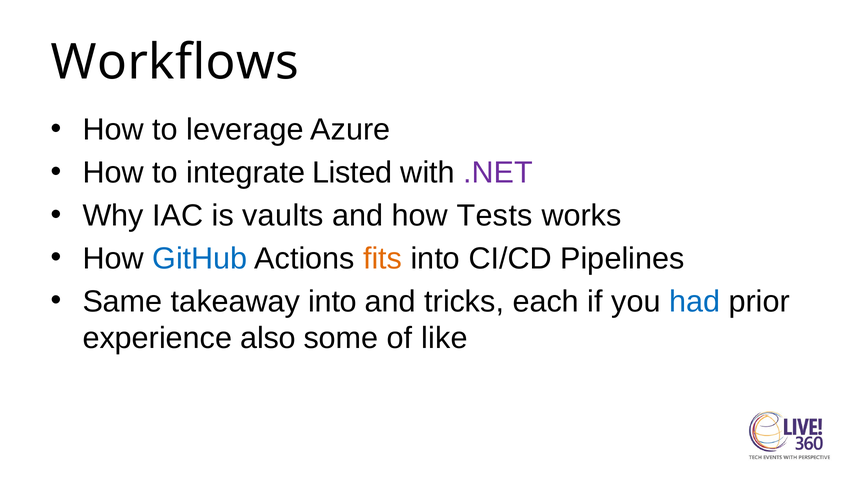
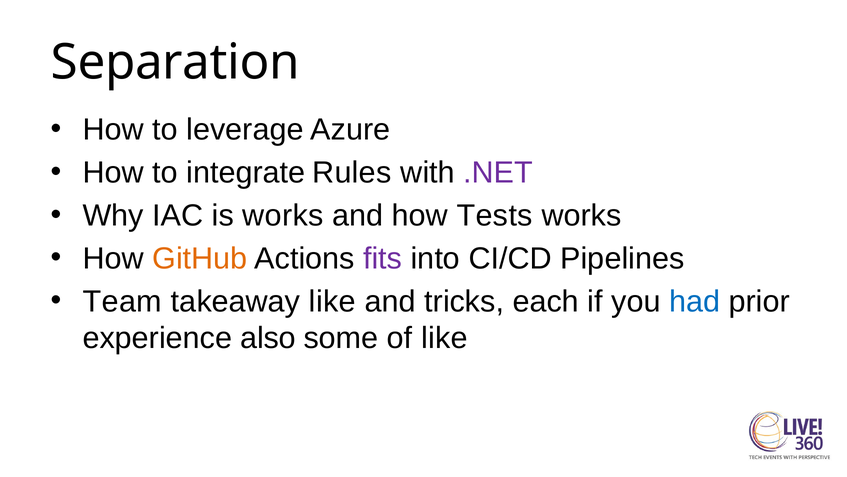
Workflows: Workflows -> Separation
Listed: Listed -> Rules
is vaults: vaults -> works
GitHub colour: blue -> orange
fits colour: orange -> purple
Same: Same -> Team
takeaway into: into -> like
